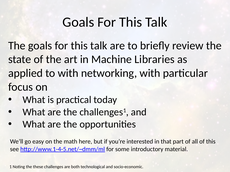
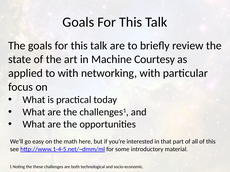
Libraries: Libraries -> Courtesy
